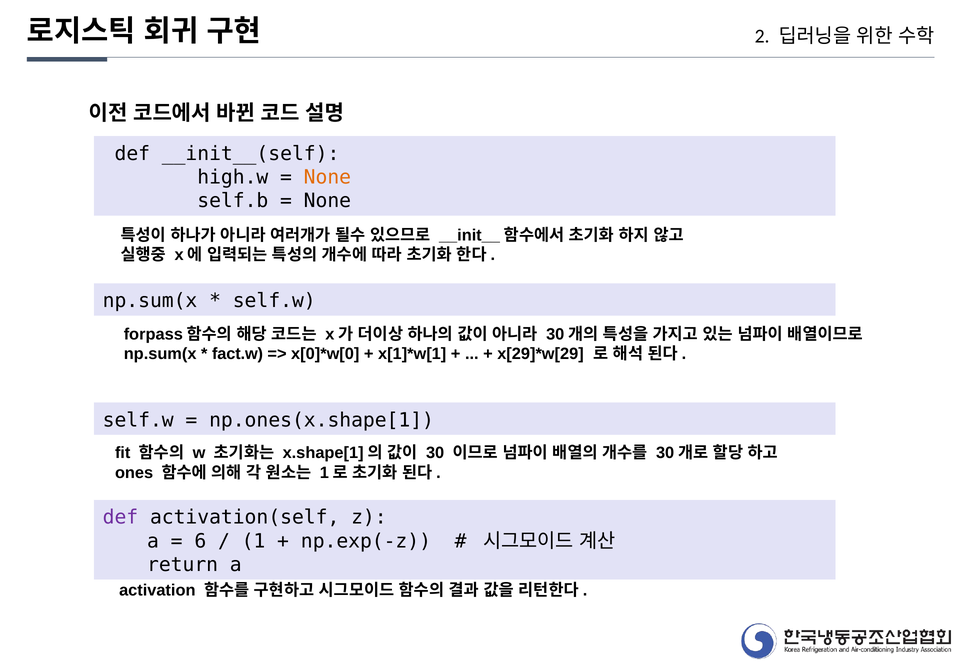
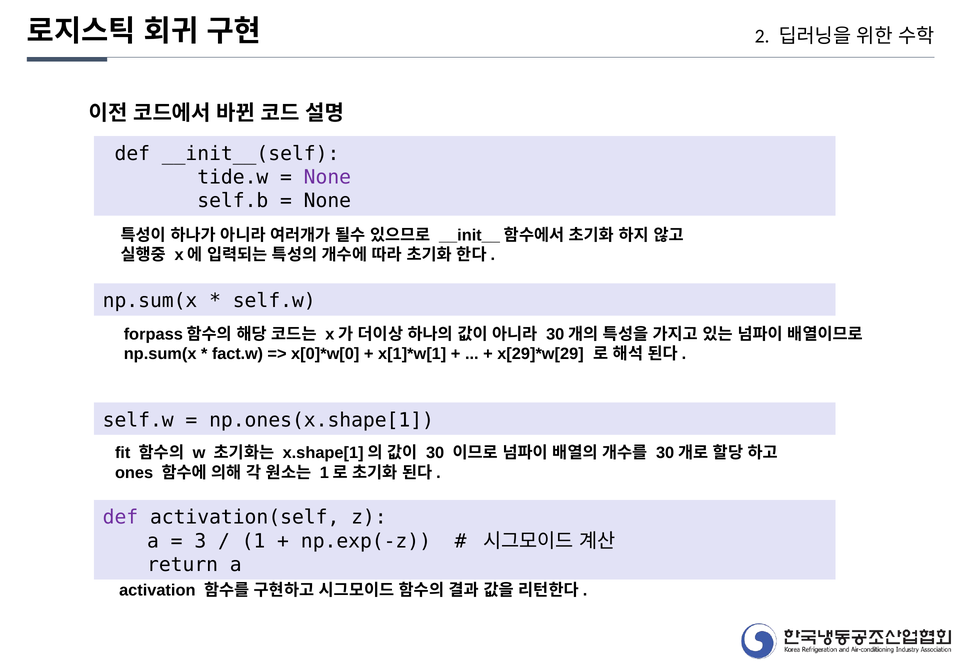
high.w: high.w -> tide.w
None at (327, 177) colour: orange -> purple
6: 6 -> 3
